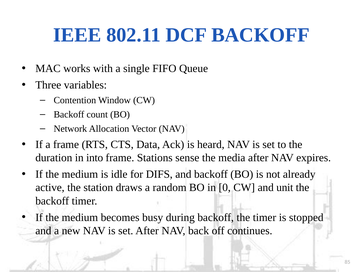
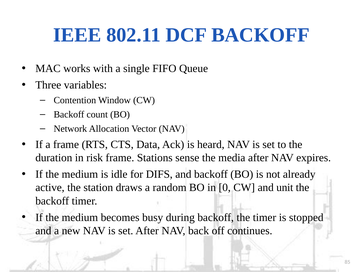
into: into -> risk
